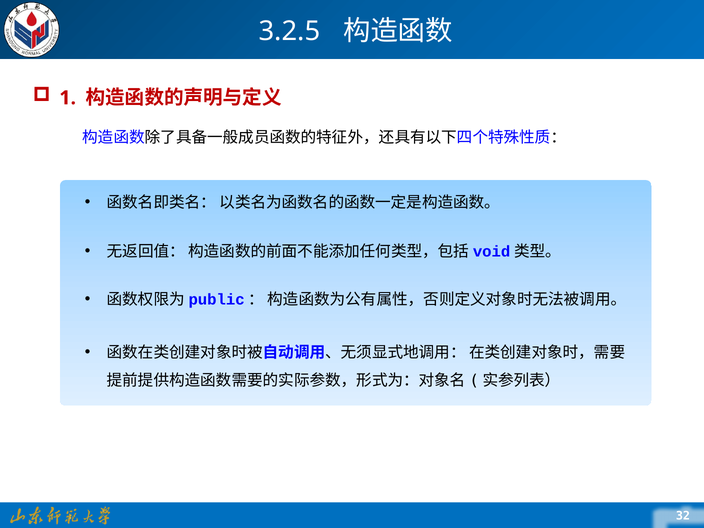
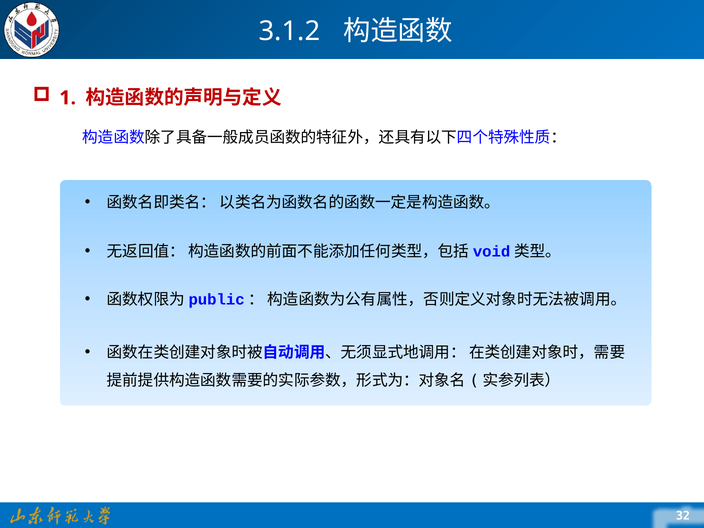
3.2.5: 3.2.5 -> 3.1.2
